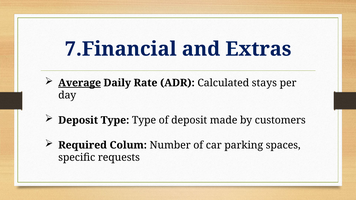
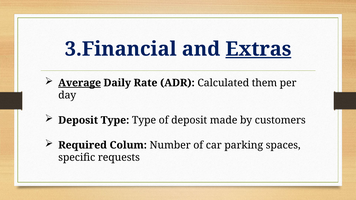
7.Financial: 7.Financial -> 3.Financial
Extras underline: none -> present
stays: stays -> them
